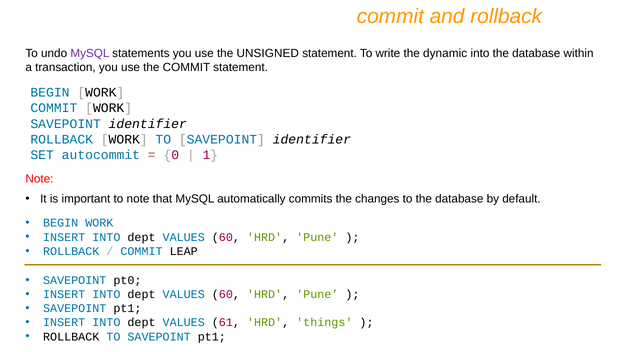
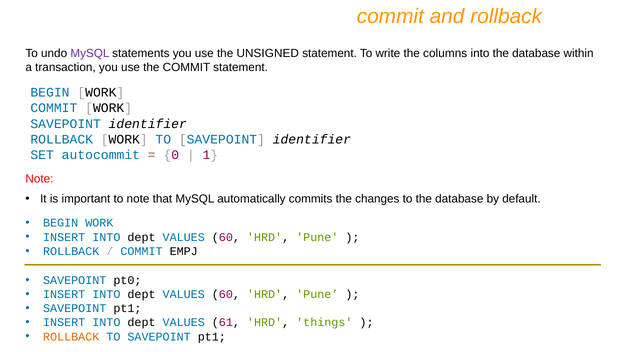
dynamic: dynamic -> columns
LEAP: LEAP -> EMPJ
ROLLBACK at (71, 336) colour: black -> orange
